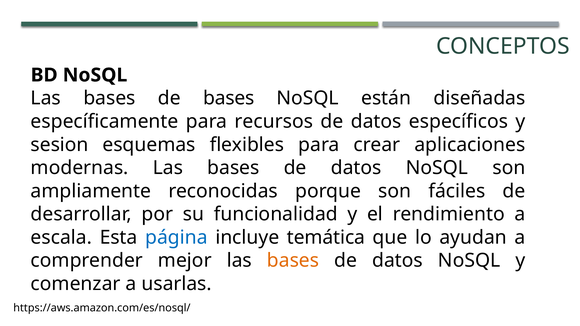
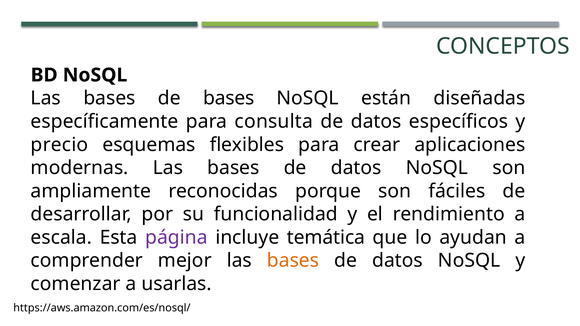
recursos: recursos -> consulta
sesion: sesion -> precio
página colour: blue -> purple
